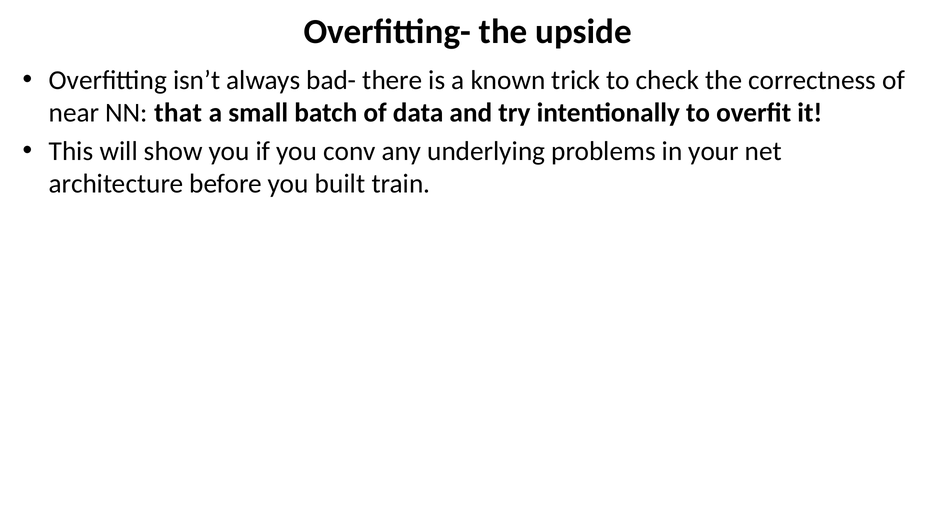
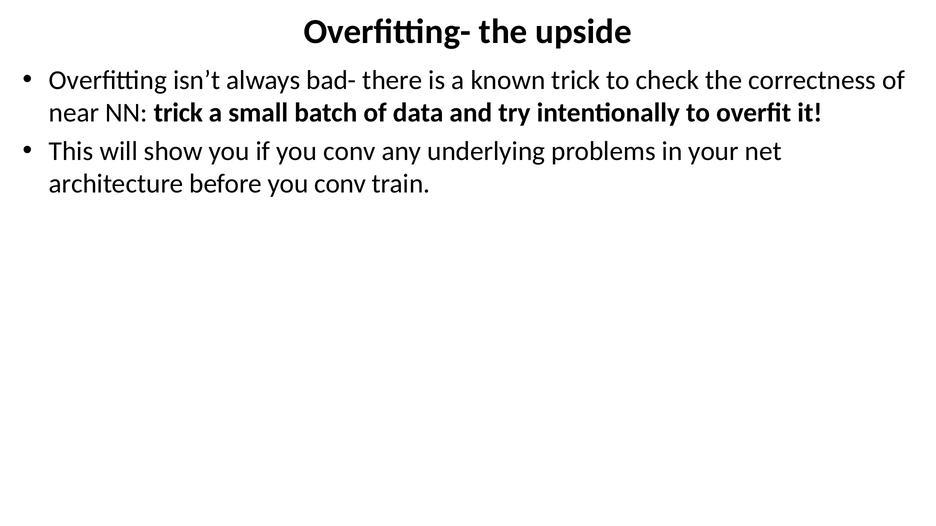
NN that: that -> trick
before you built: built -> conv
